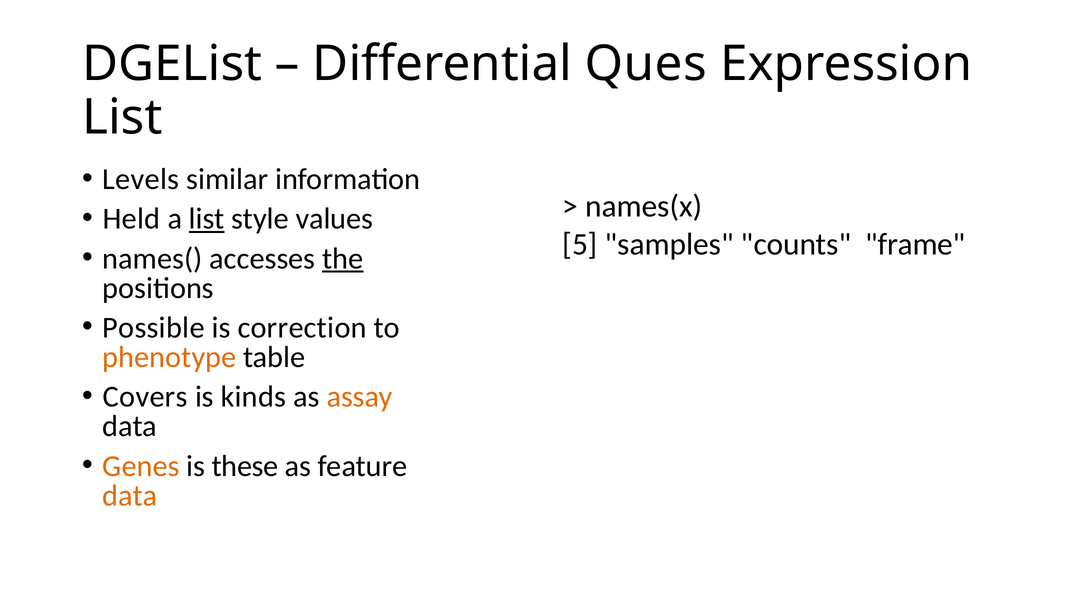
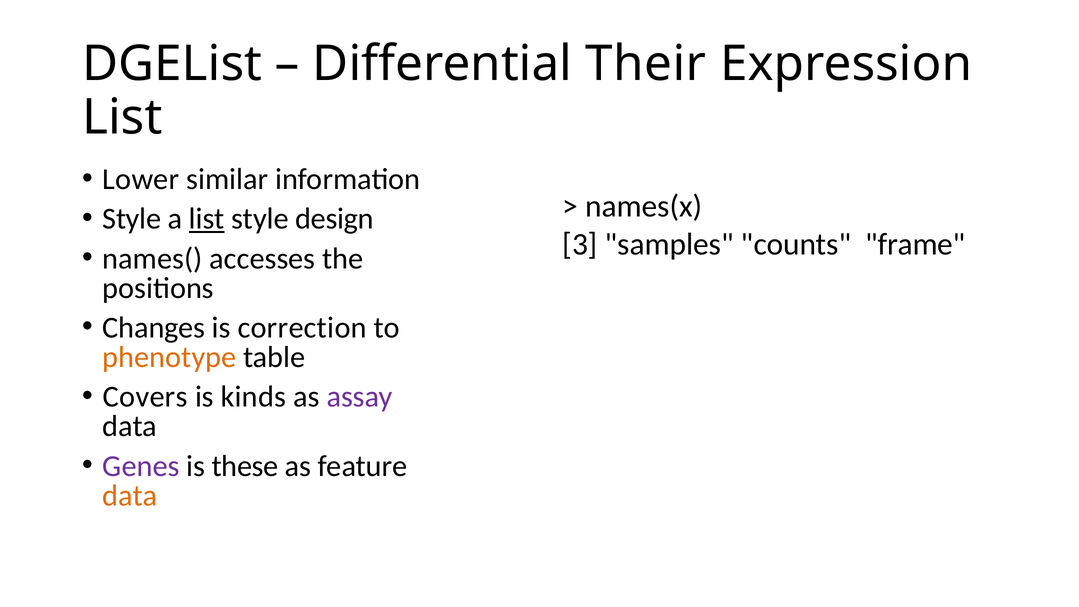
Ques: Ques -> Their
Levels: Levels -> Lower
Held at (131, 219): Held -> Style
values: values -> design
5: 5 -> 3
the underline: present -> none
Possible: Possible -> Changes
assay colour: orange -> purple
Genes colour: orange -> purple
